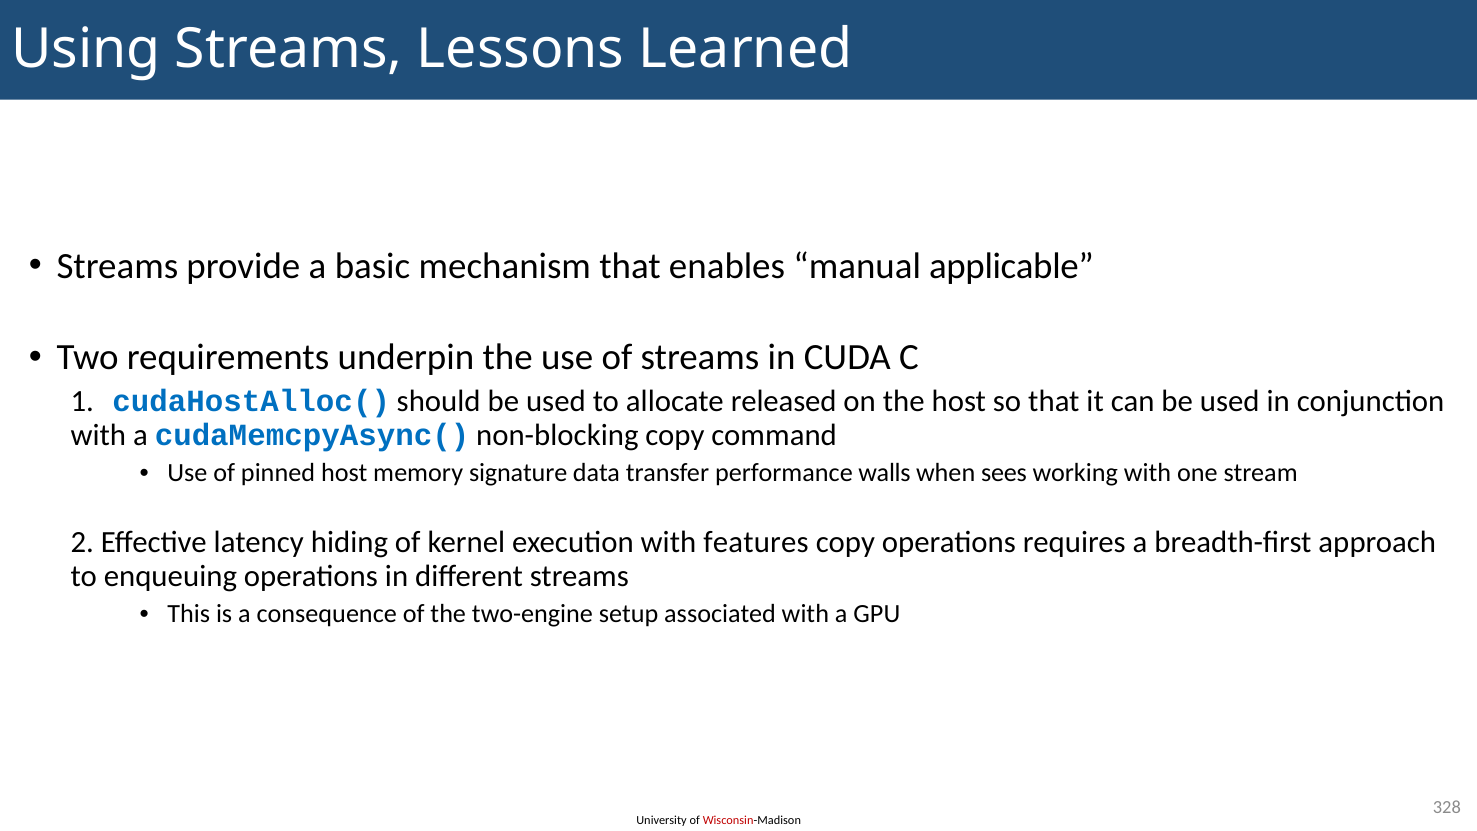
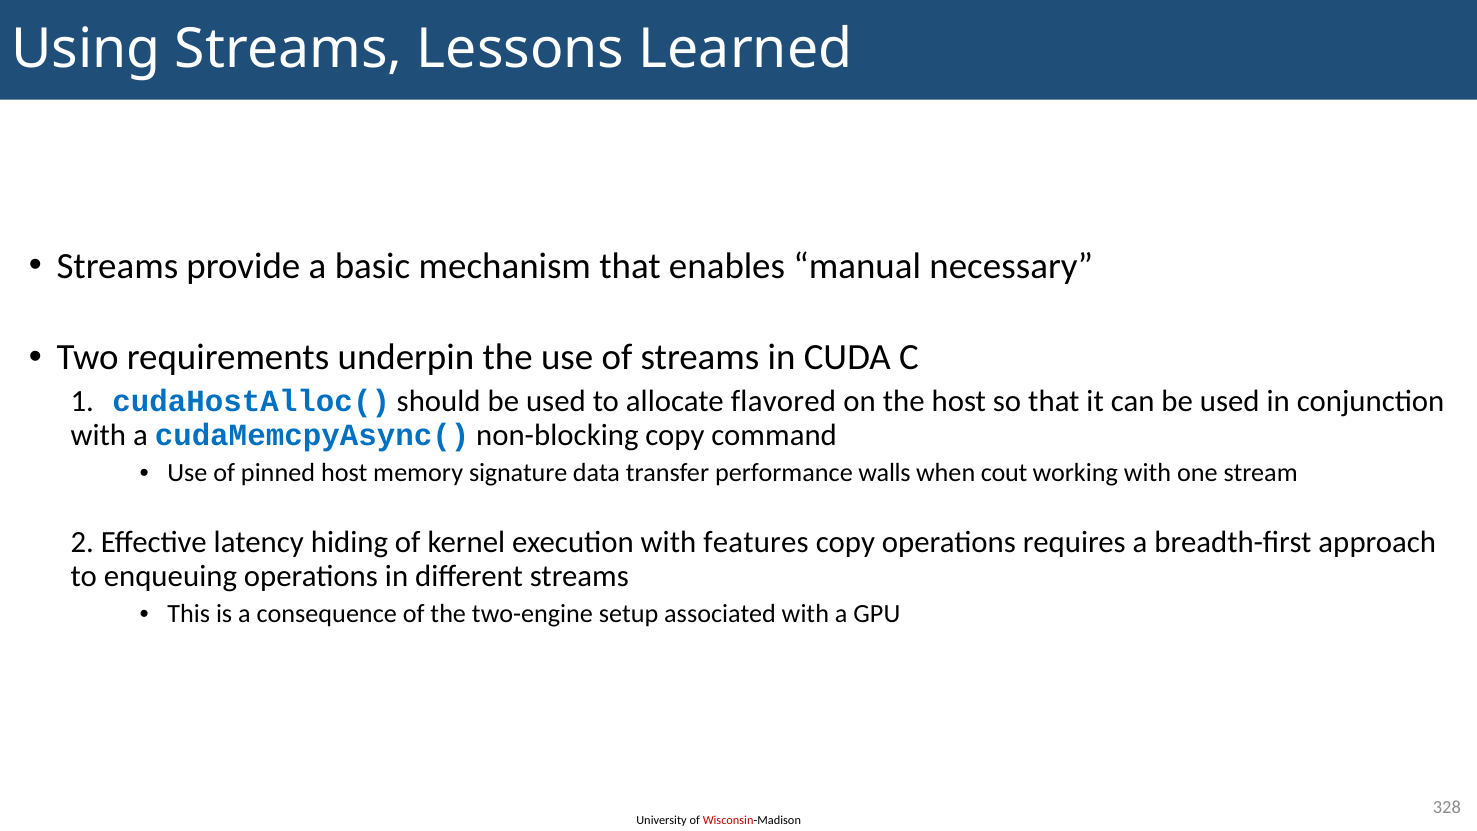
applicable: applicable -> necessary
released: released -> flavored
sees: sees -> cout
